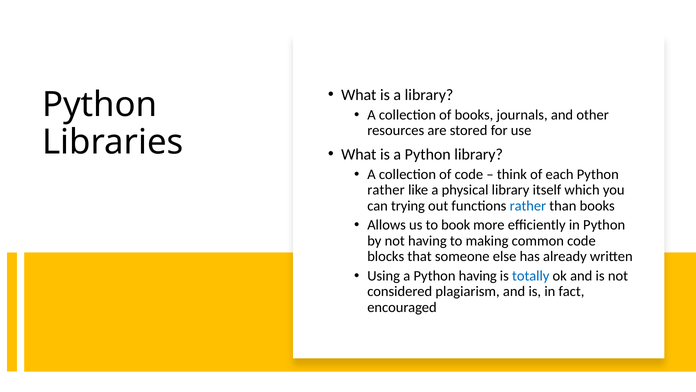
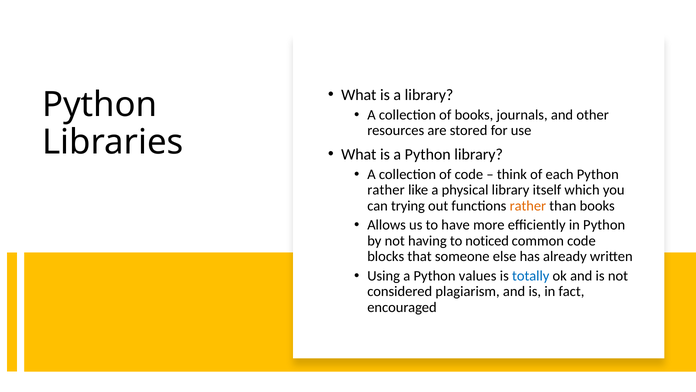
rather at (528, 206) colour: blue -> orange
book: book -> have
making: making -> noticed
Python having: having -> values
